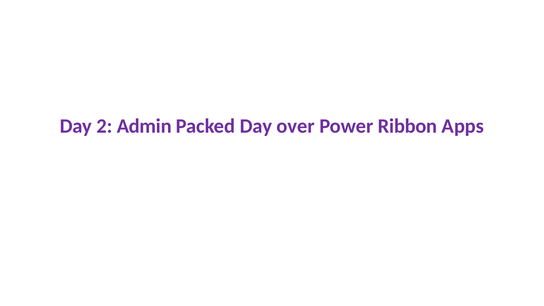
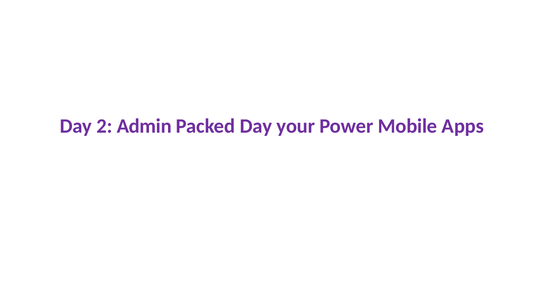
over: over -> your
Ribbon: Ribbon -> Mobile
